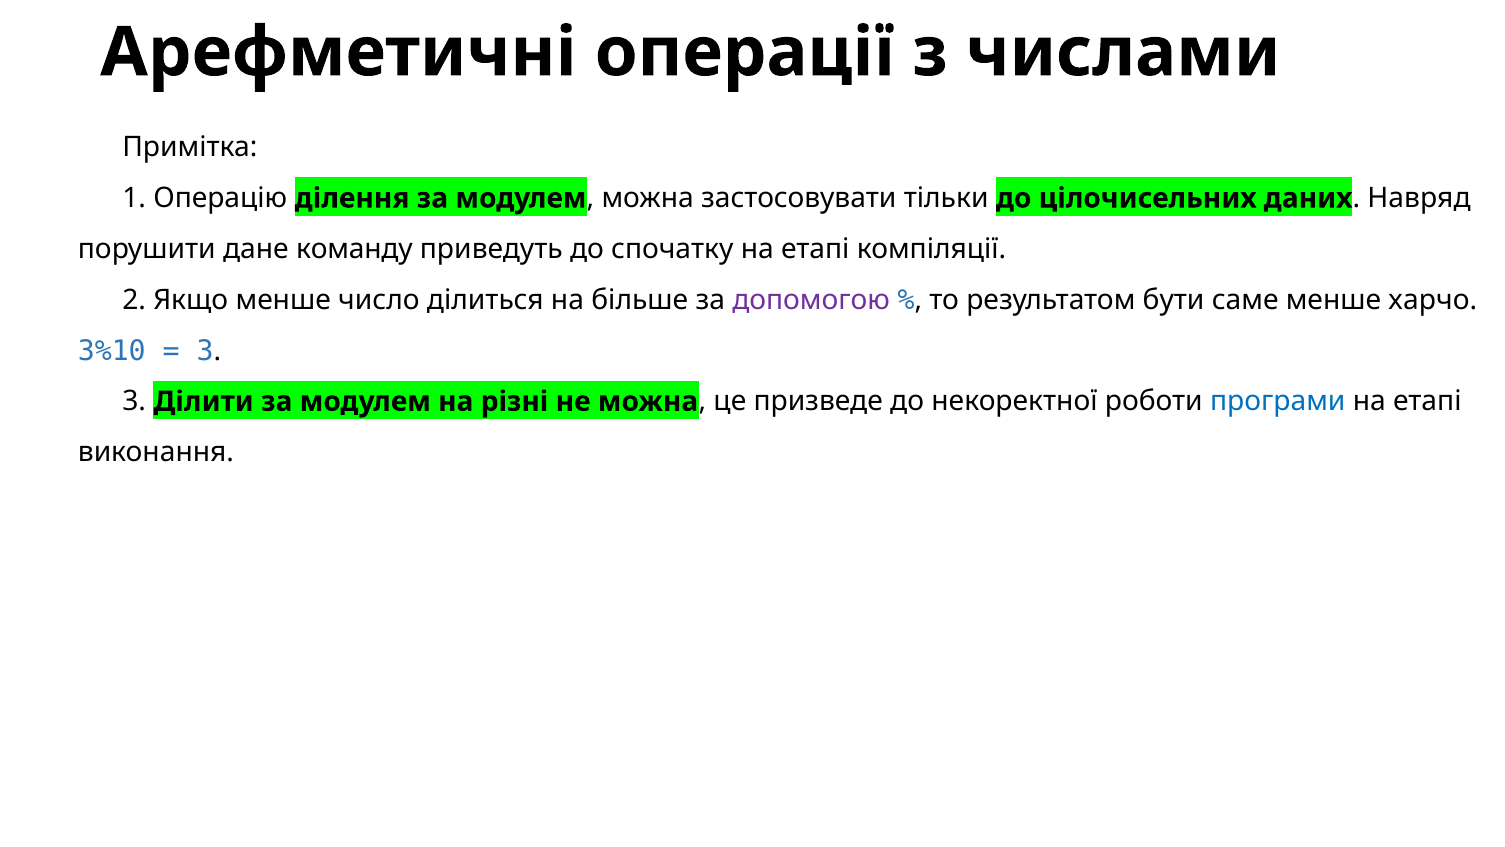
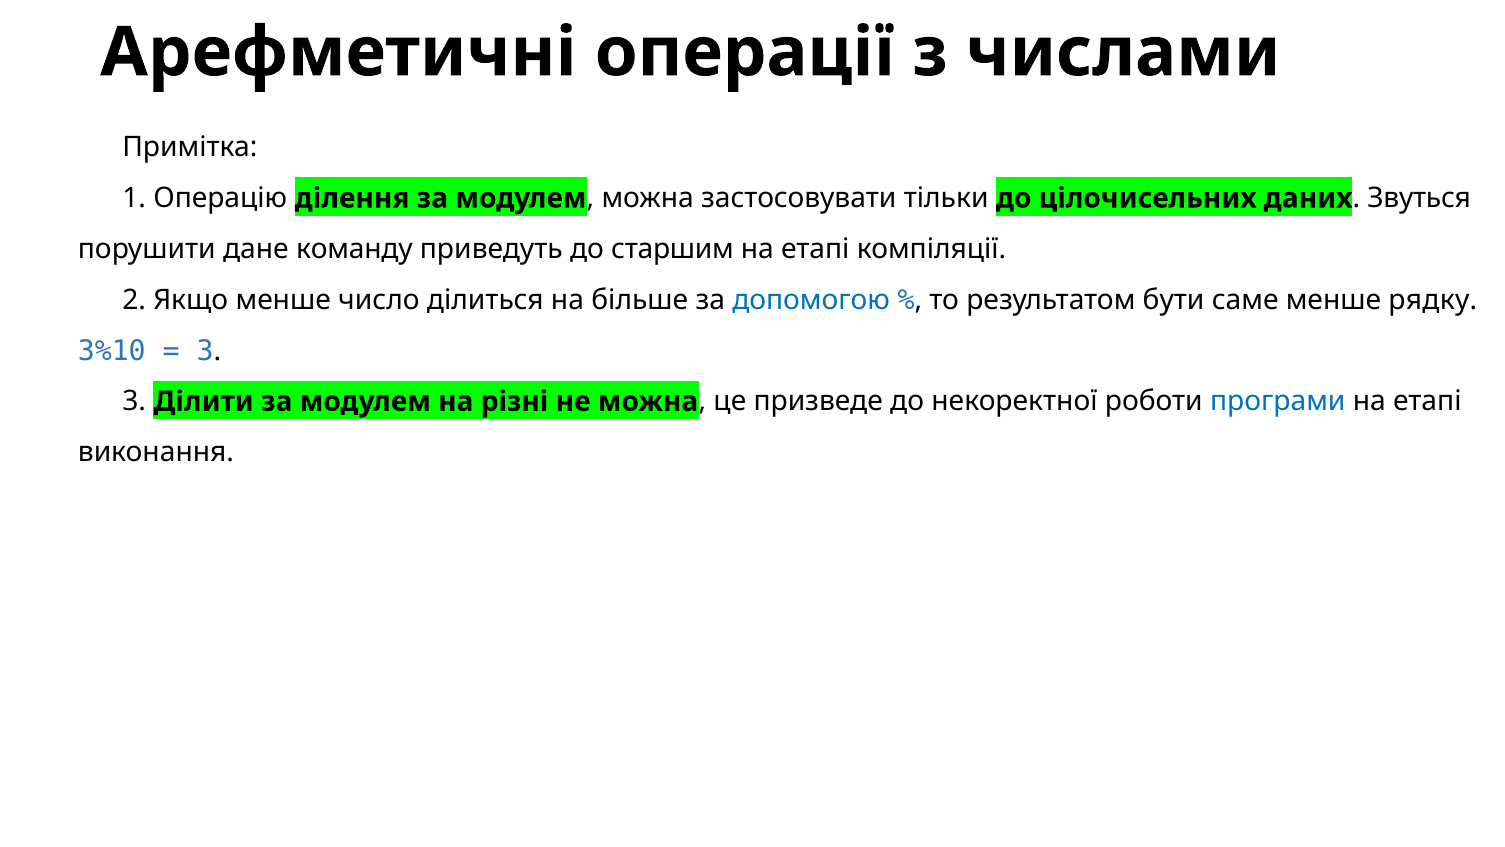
Навряд: Навряд -> Звуться
спочатку: спочатку -> старшим
допомогою colour: purple -> blue
харчо: харчо -> рядку
